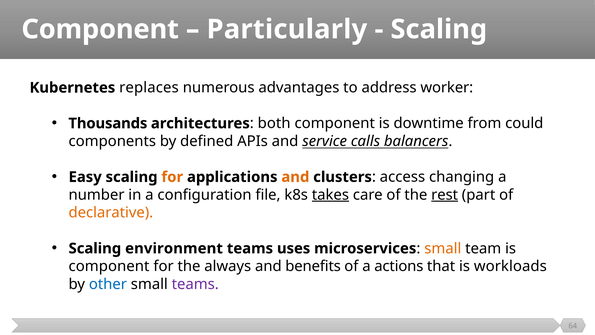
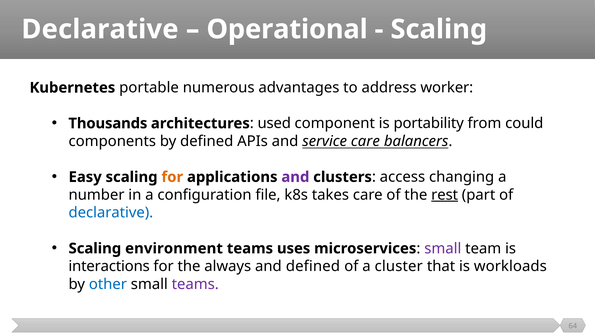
Component at (100, 29): Component -> Declarative
Particularly: Particularly -> Operational
replaces: replaces -> portable
both: both -> used
downtime: downtime -> portability
service calls: calls -> care
and at (295, 177) colour: orange -> purple
takes underline: present -> none
declarative at (111, 213) colour: orange -> blue
small at (443, 248) colour: orange -> purple
component at (109, 266): component -> interactions
and benefits: benefits -> defined
actions: actions -> cluster
